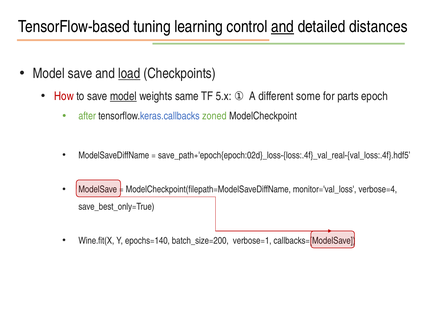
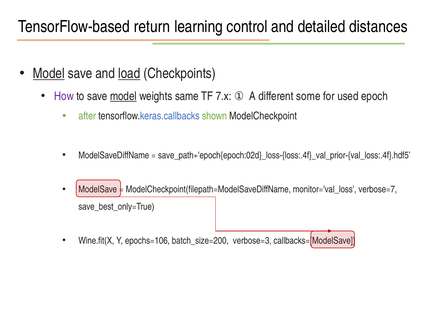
tuning: tuning -> return
and at (283, 27) underline: present -> none
Model at (49, 74) underline: none -> present
How colour: red -> purple
5.x: 5.x -> 7.x
parts: parts -> used
zoned: zoned -> shown
save_path+'epoch{epoch:02d}_loss-{loss:.4f}_val_real-{val_loss:.4f}.hdf5: save_path+'epoch{epoch:02d}_loss-{loss:.4f}_val_real-{val_loss:.4f}.hdf5 -> save_path+'epoch{epoch:02d}_loss-{loss:.4f}_val_prior-{val_loss:.4f}.hdf5
verbose=4: verbose=4 -> verbose=7
epochs=140: epochs=140 -> epochs=106
verbose=1: verbose=1 -> verbose=3
